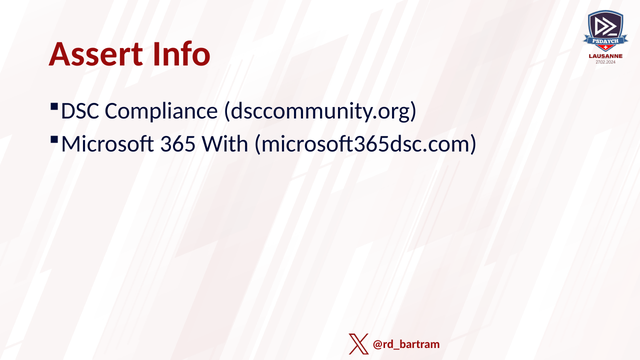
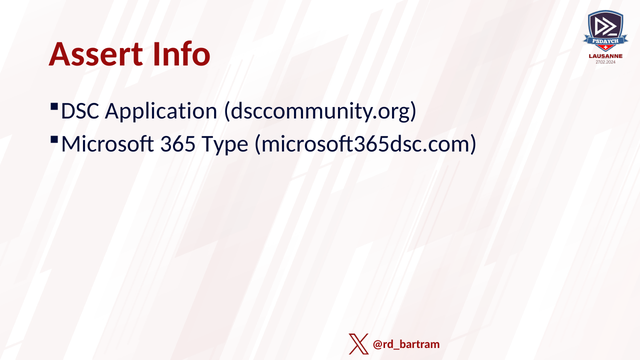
Compliance: Compliance -> Application
With: With -> Type
